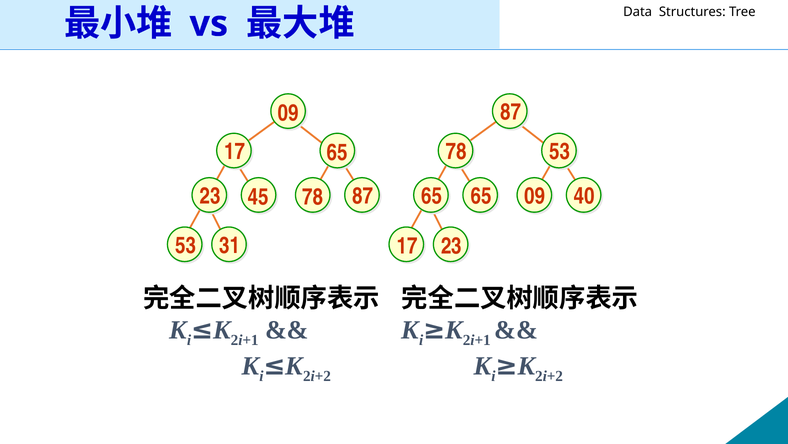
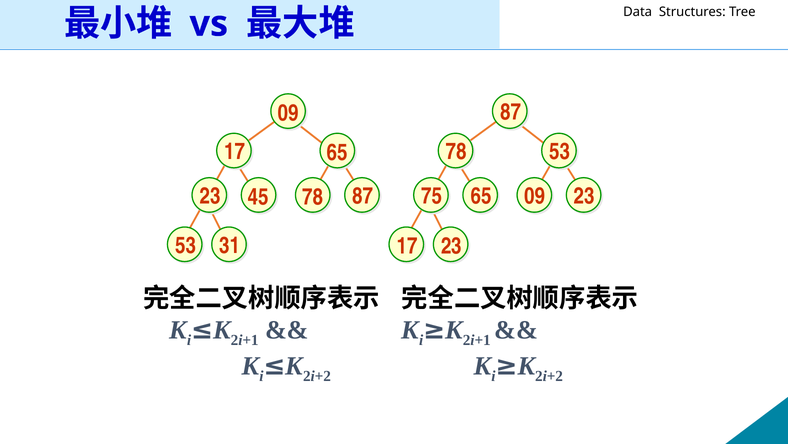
65 40: 40 -> 23
45 65: 65 -> 75
